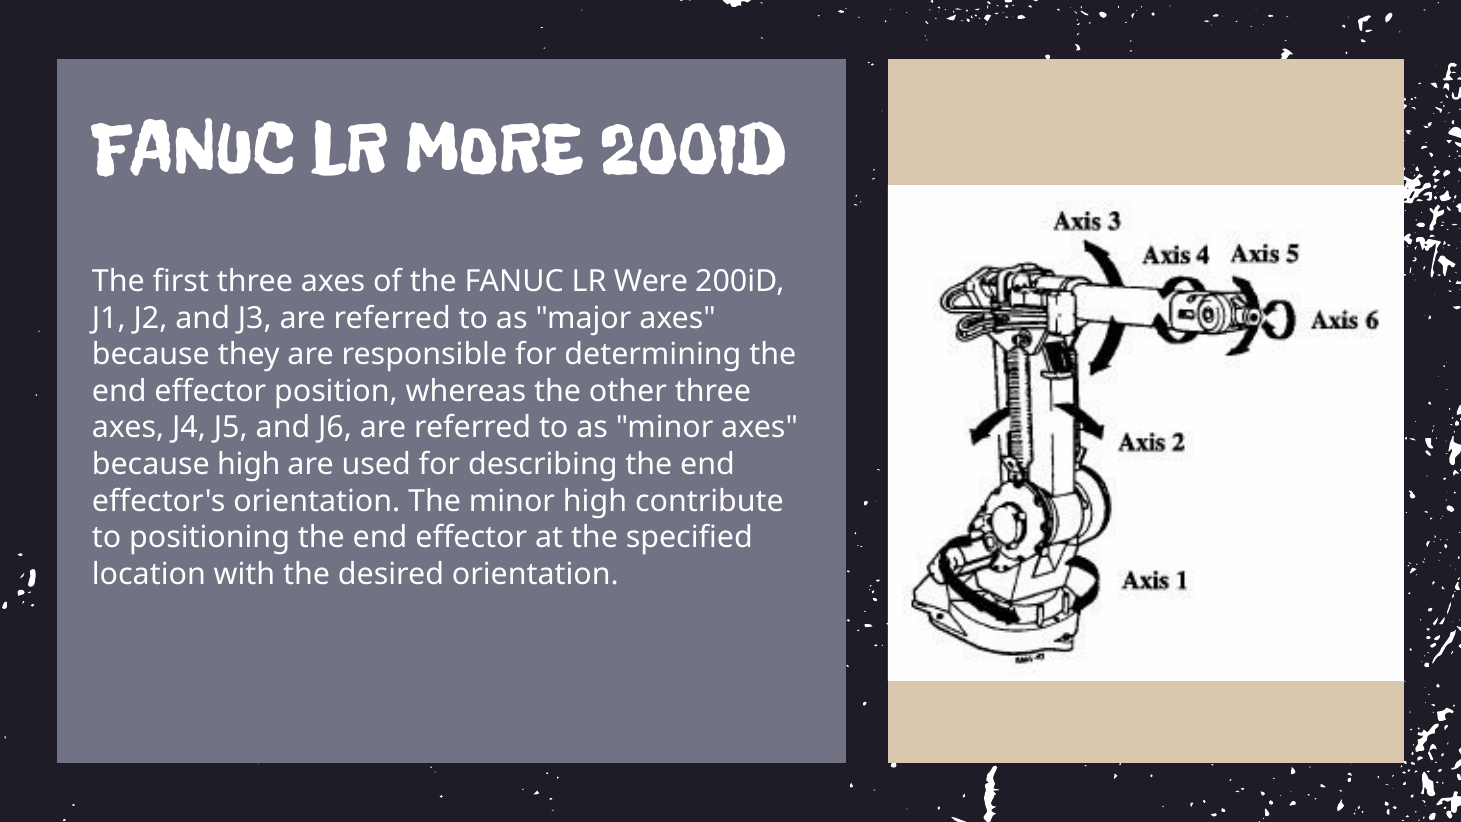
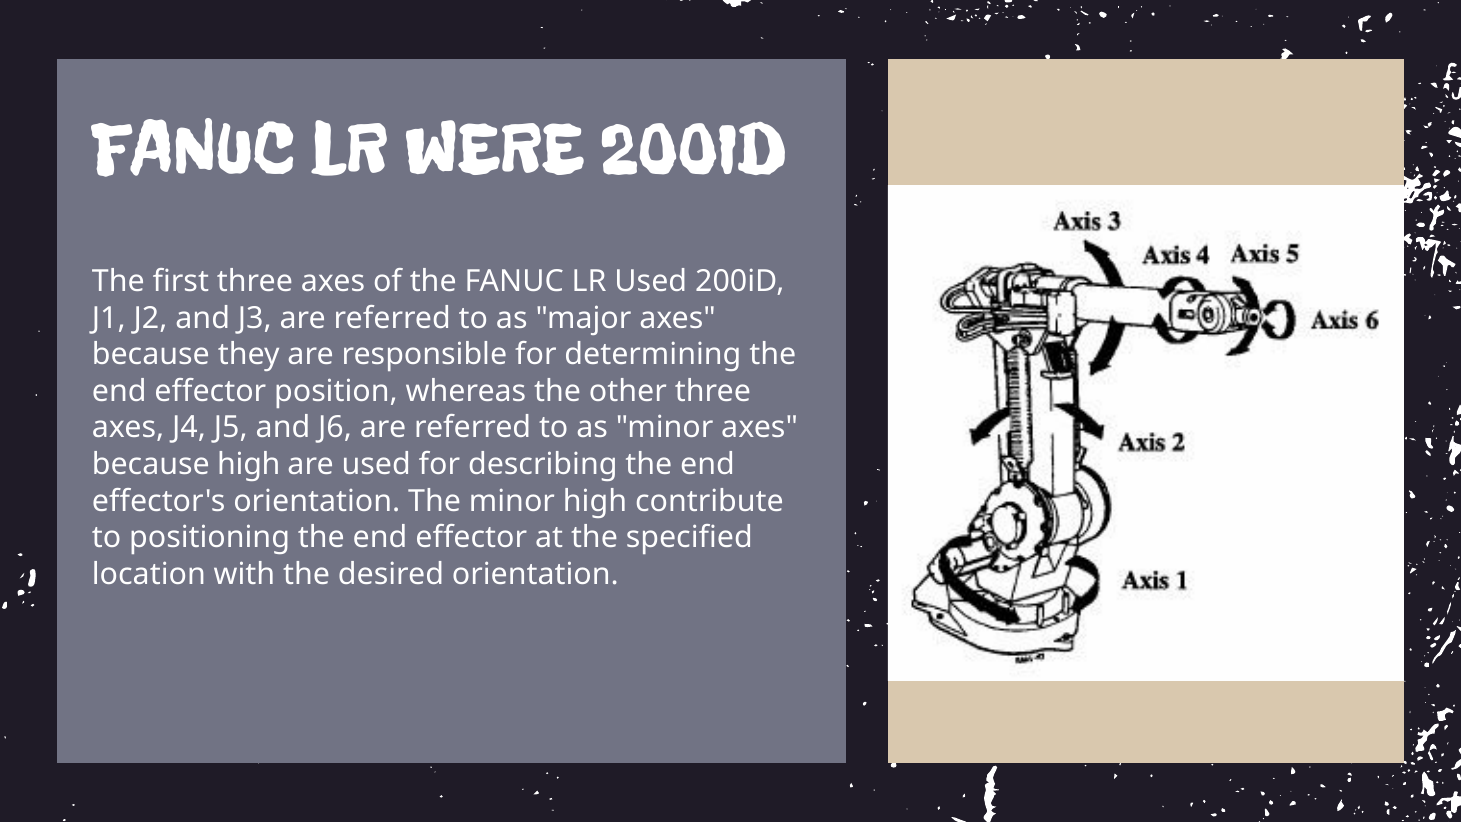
MORE: MORE -> WERE
LR Were: Were -> Used
